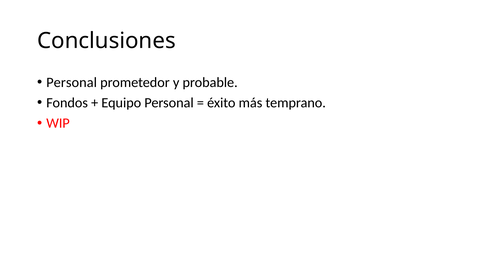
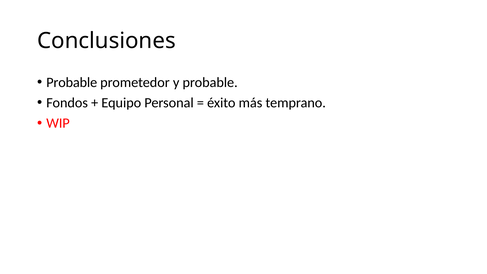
Personal at (72, 82): Personal -> Probable
